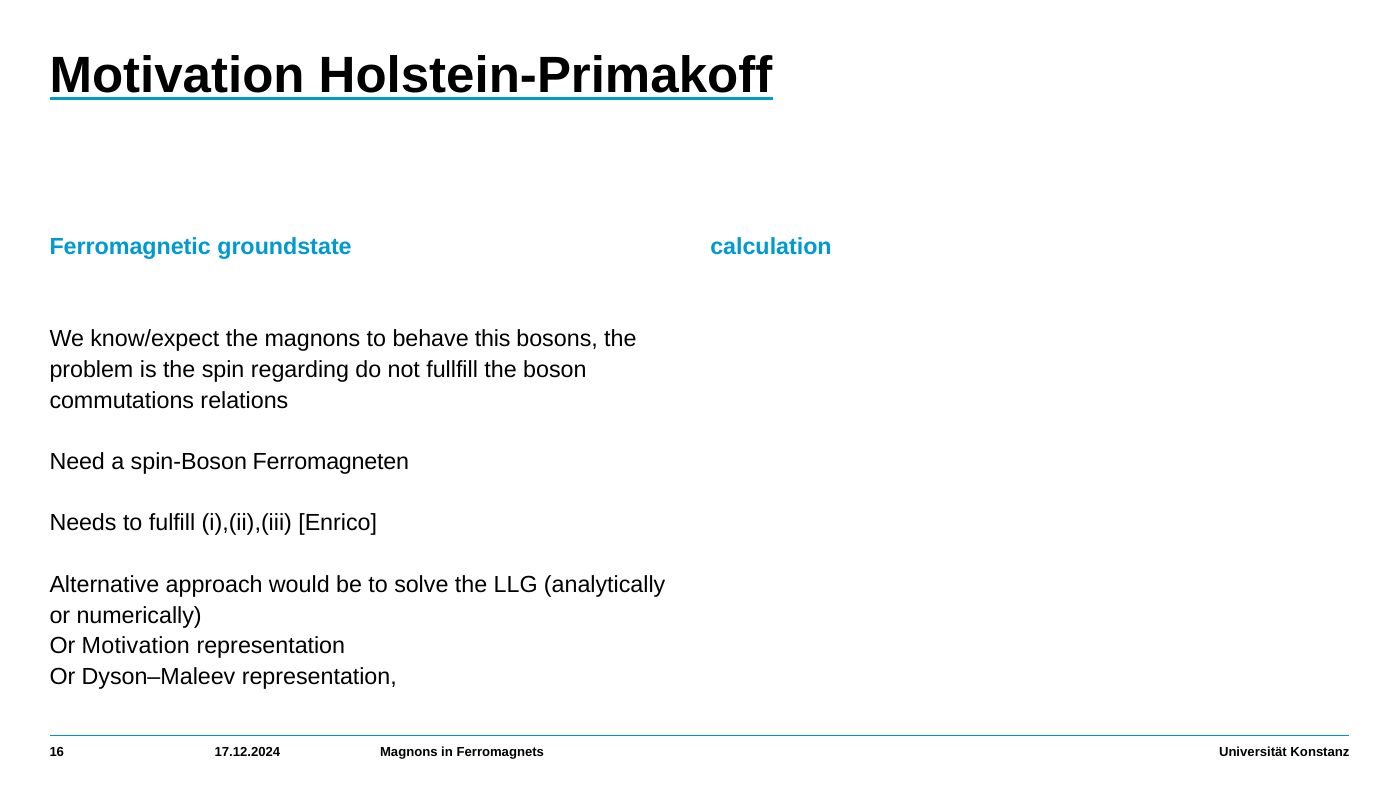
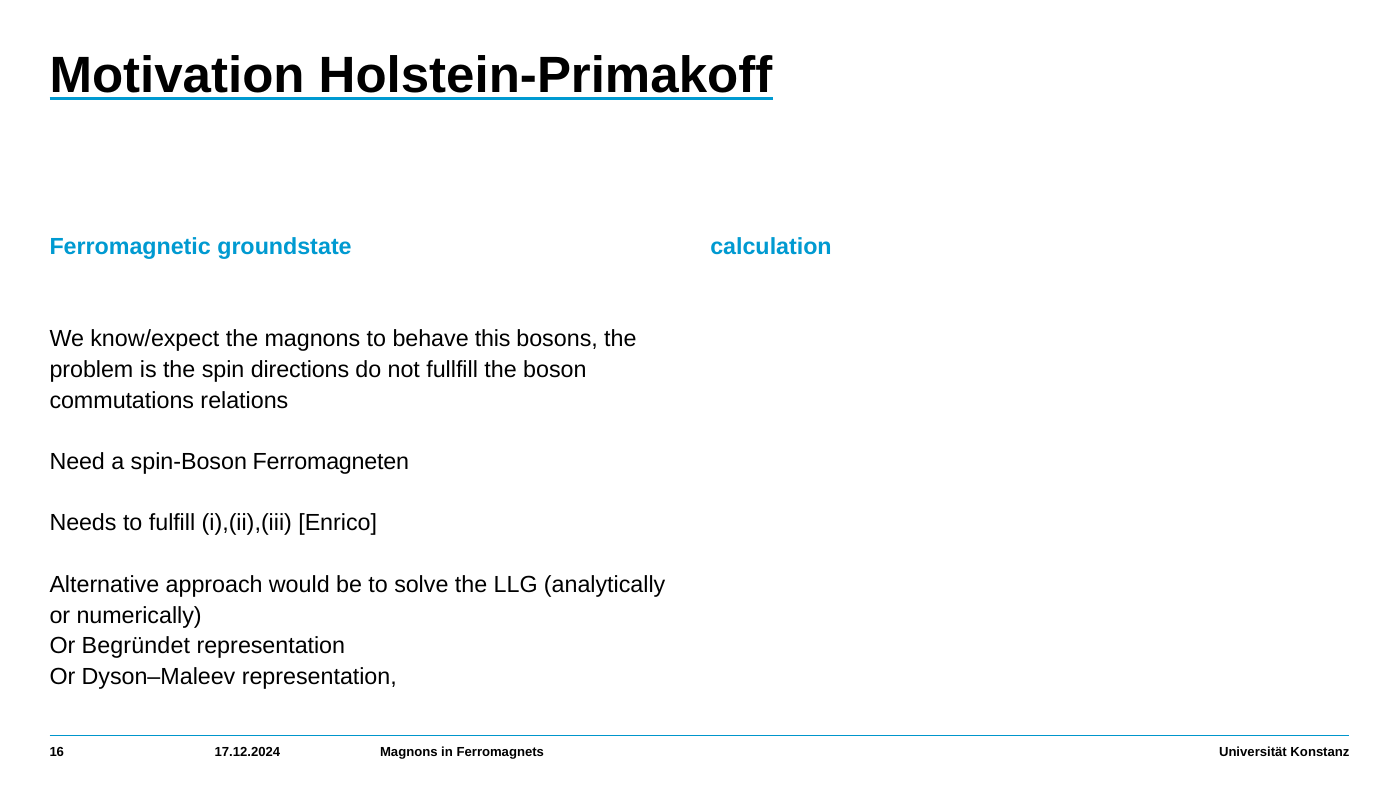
regarding: regarding -> directions
Or Motivation: Motivation -> Begründet
